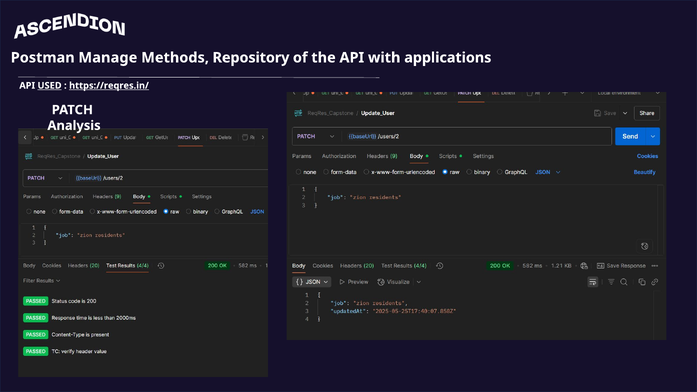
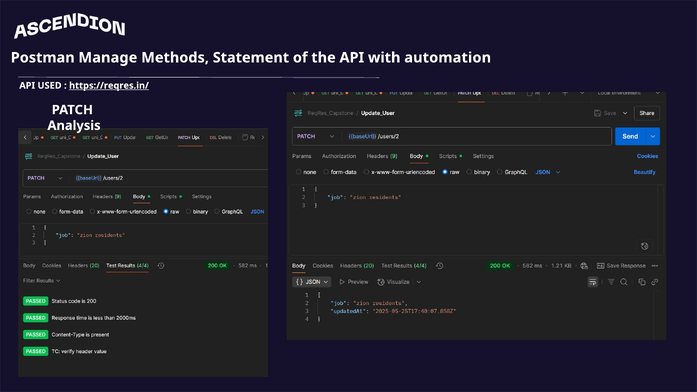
Repository: Repository -> Statement
applications: applications -> automation
USED underline: present -> none
